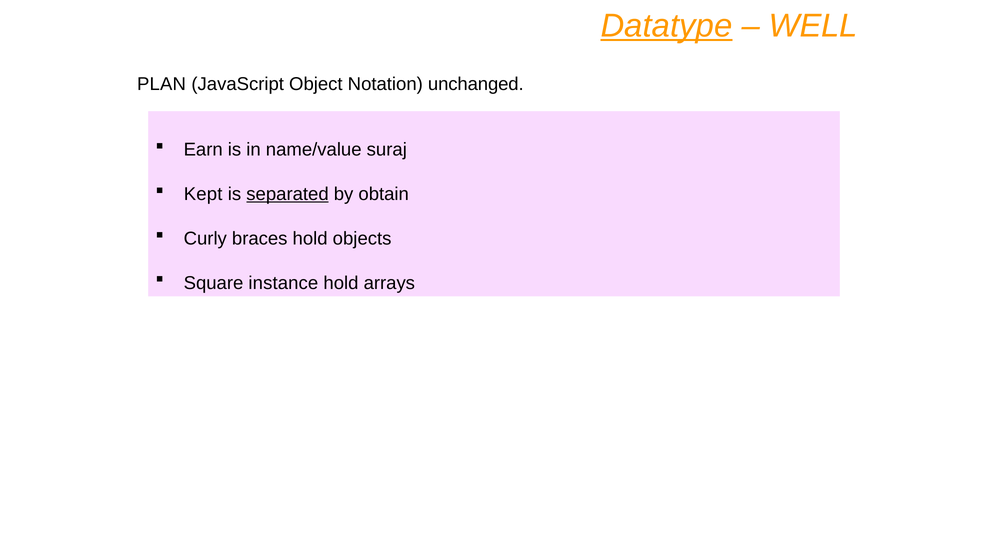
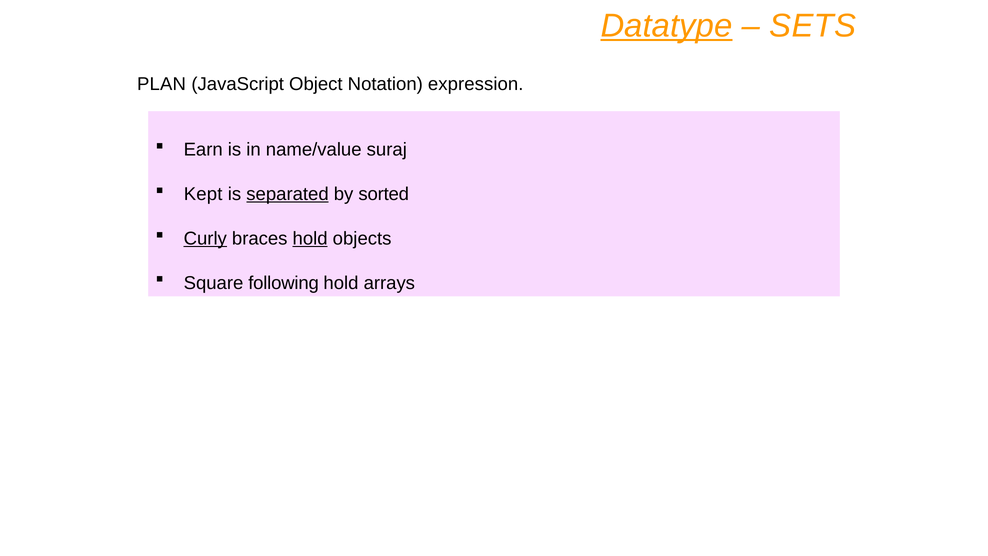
WELL: WELL -> SETS
unchanged: unchanged -> expression
obtain: obtain -> sorted
Curly underline: none -> present
hold at (310, 238) underline: none -> present
instance: instance -> following
